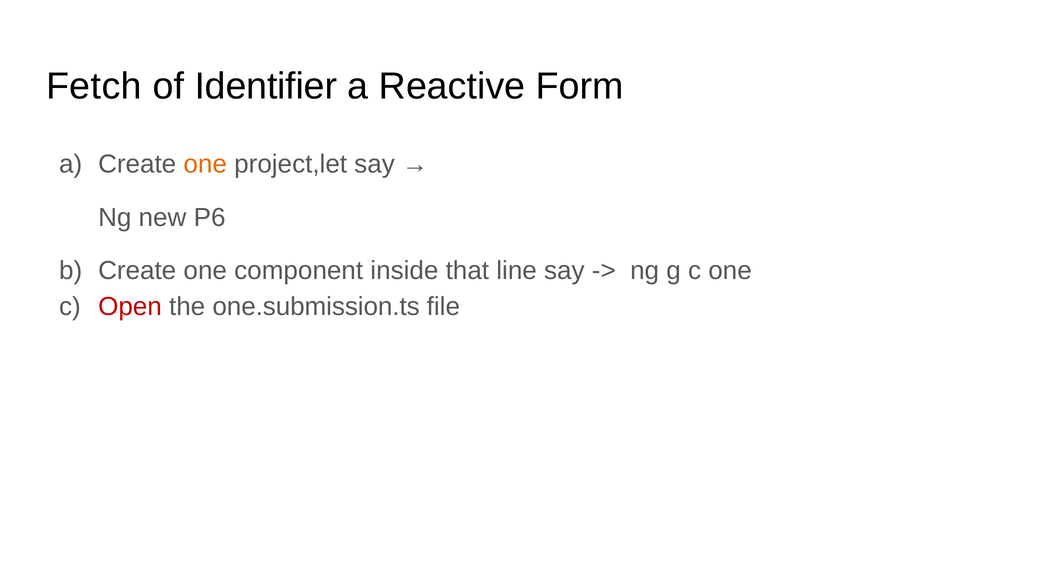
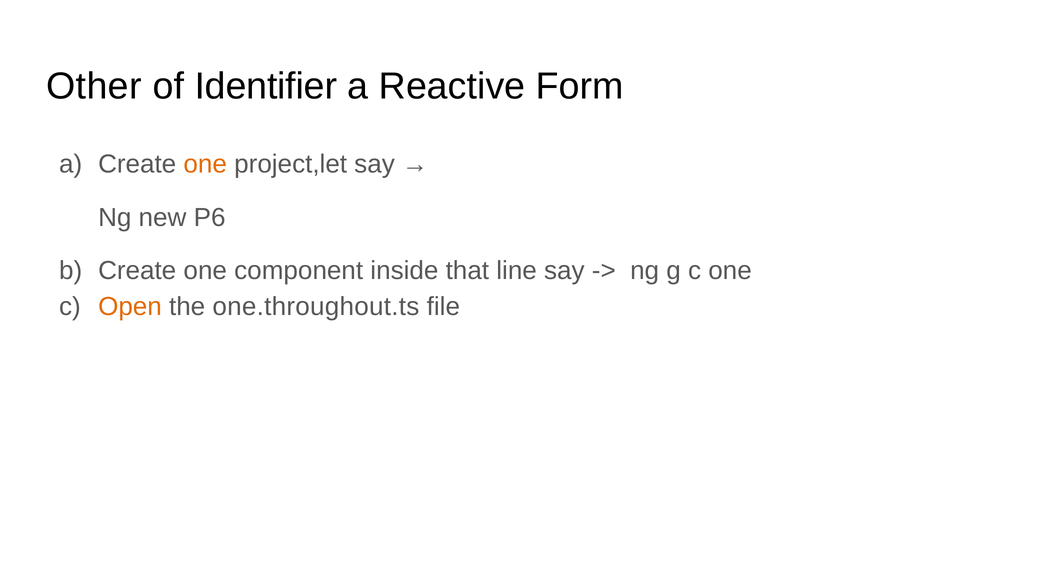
Fetch: Fetch -> Other
Open colour: red -> orange
one.submission.ts: one.submission.ts -> one.throughout.ts
